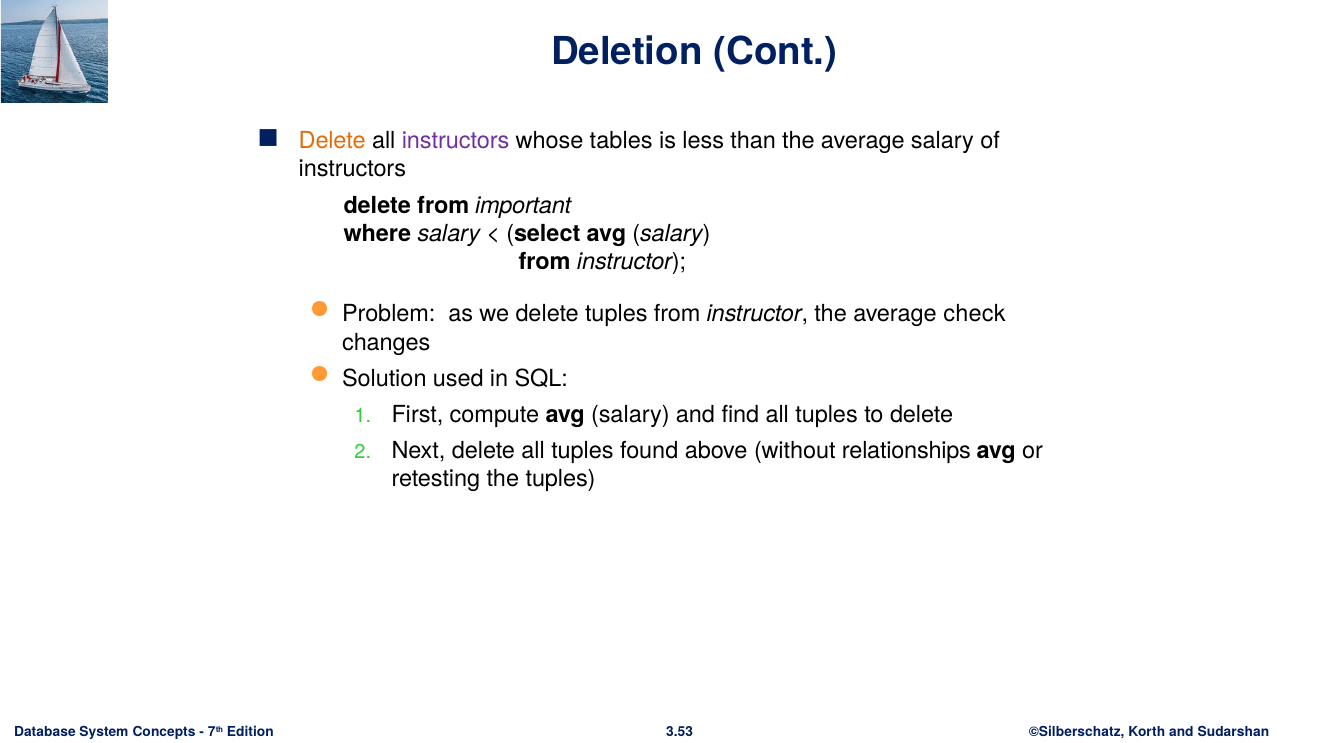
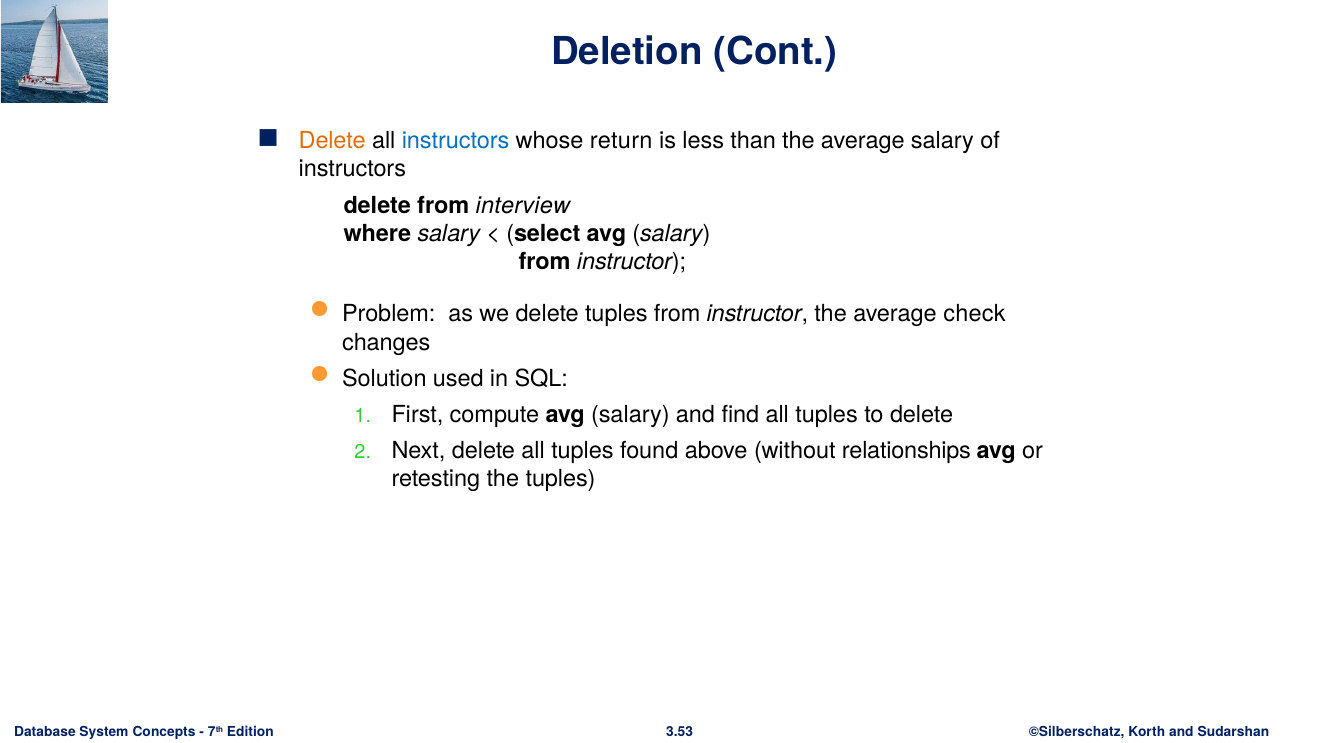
instructors at (456, 141) colour: purple -> blue
tables: tables -> return
important: important -> interview
